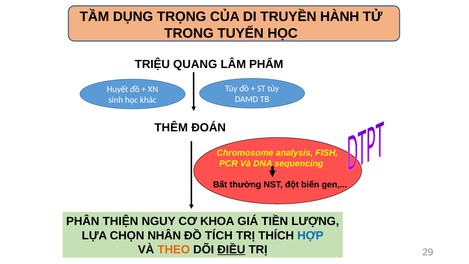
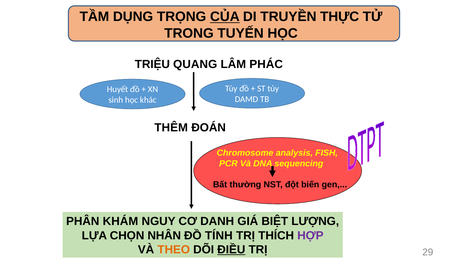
CỦA underline: none -> present
HÀNH: HÀNH -> THỰC
PHẨM: PHẨM -> PHÁC
THIỆN: THIỆN -> KHÁM
KHOA: KHOA -> DANH
TIỀN: TIỀN -> BIỆT
TÍCH: TÍCH -> TÍNH
HỢP colour: blue -> purple
